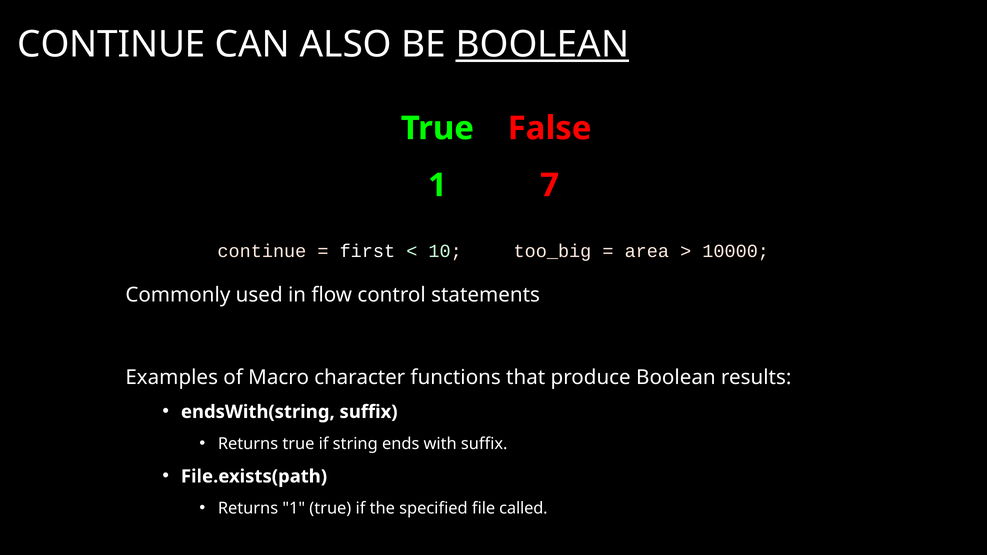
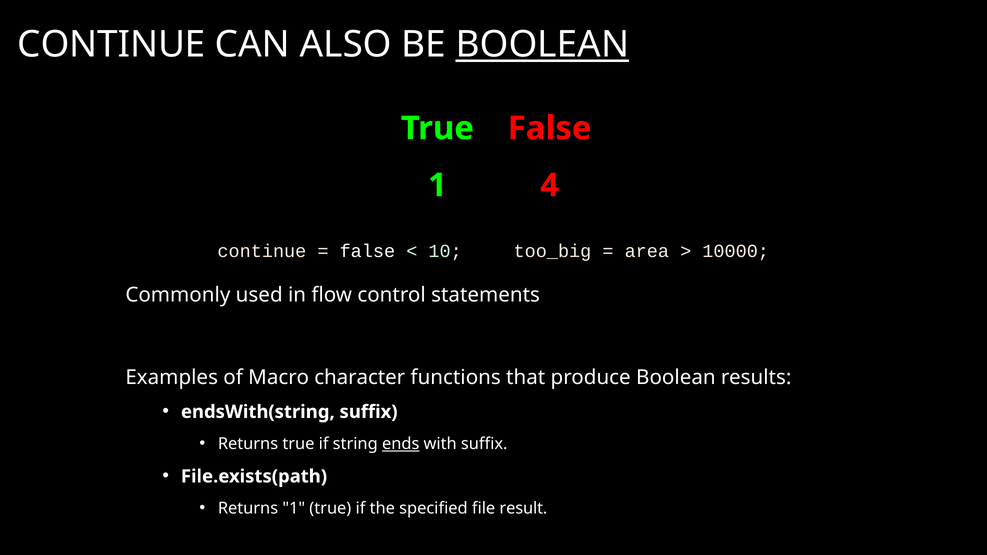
7: 7 -> 4
first at (367, 251): first -> false
ends underline: none -> present
called: called -> result
